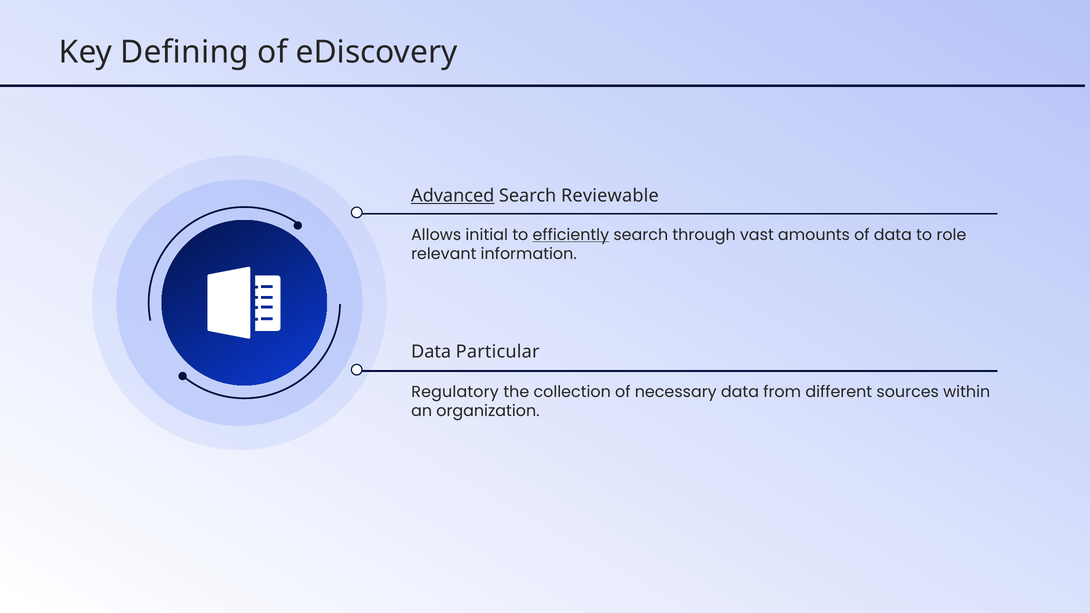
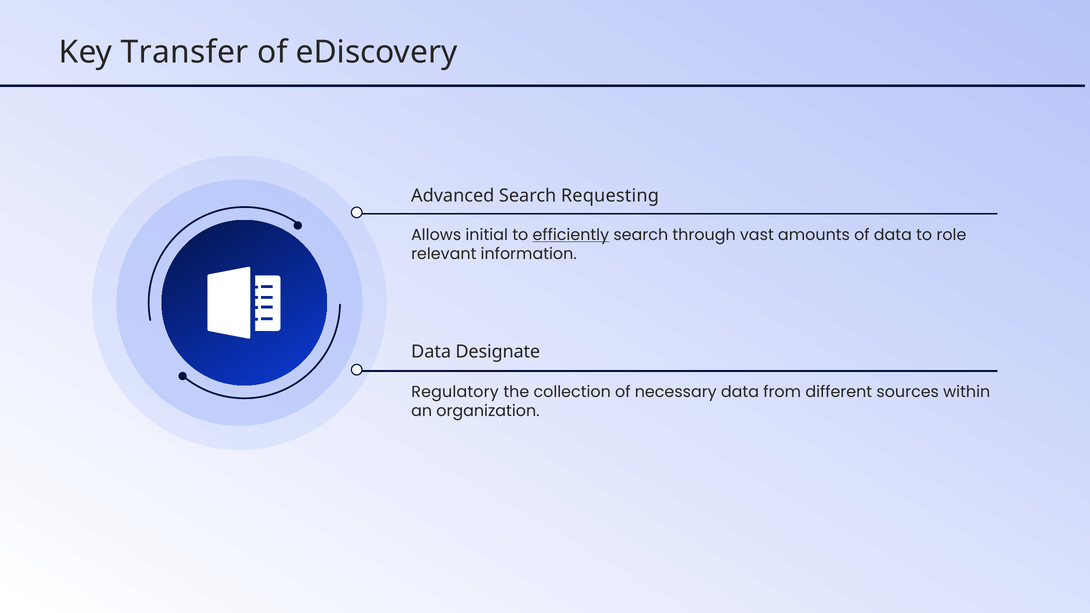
Defining: Defining -> Transfer
Advanced underline: present -> none
Reviewable: Reviewable -> Requesting
Particular: Particular -> Designate
